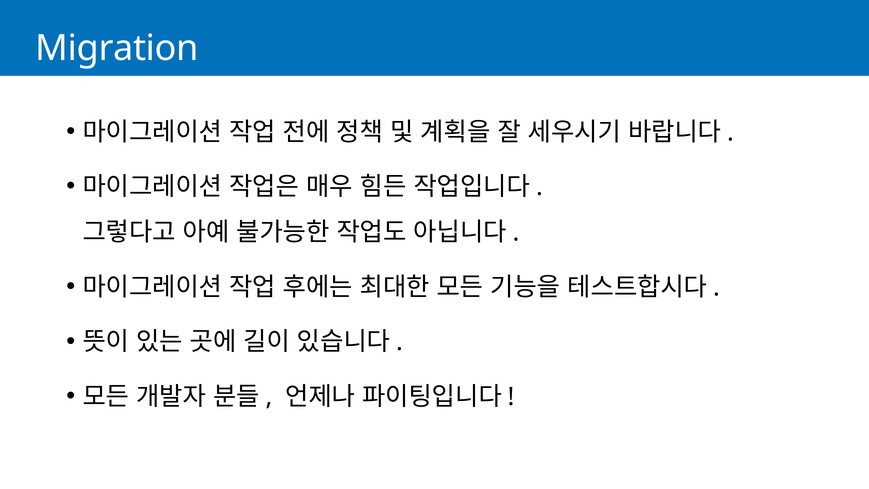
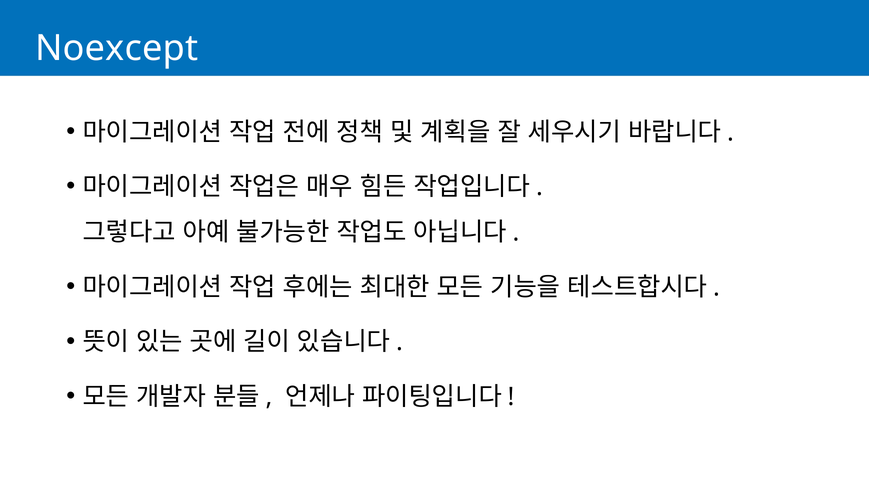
Migration: Migration -> Noexcept
